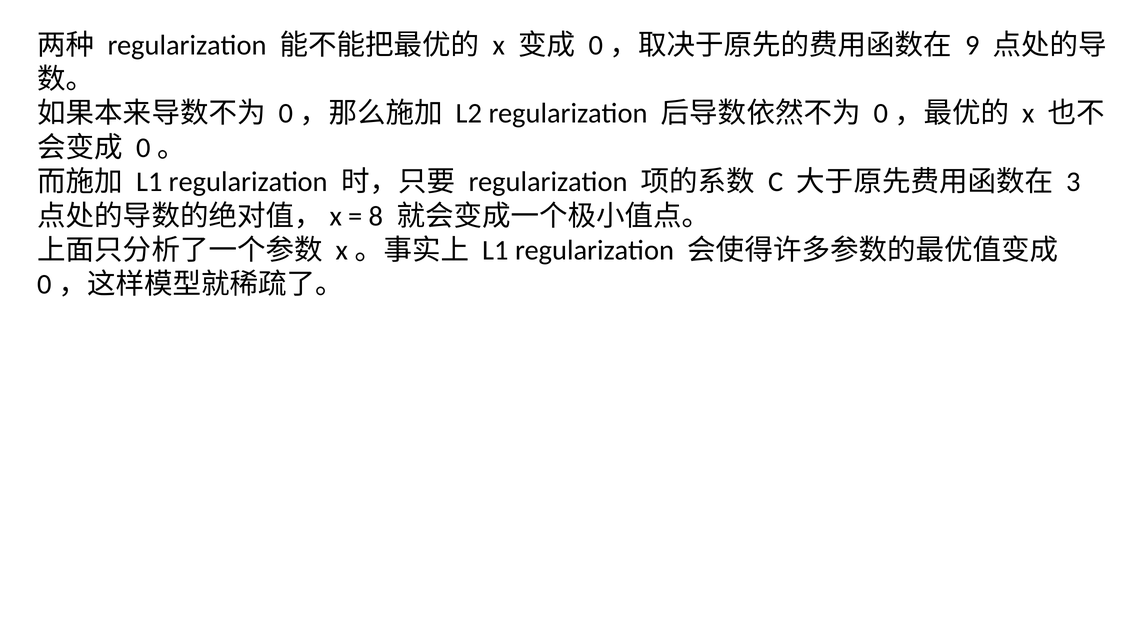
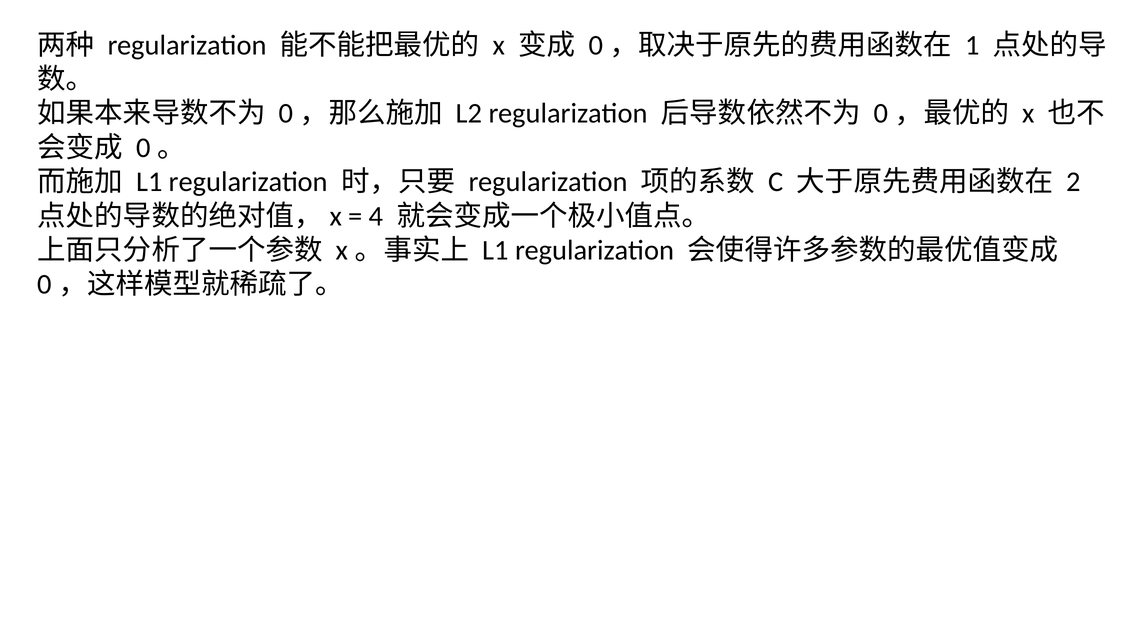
9: 9 -> 1
3: 3 -> 2
8: 8 -> 4
